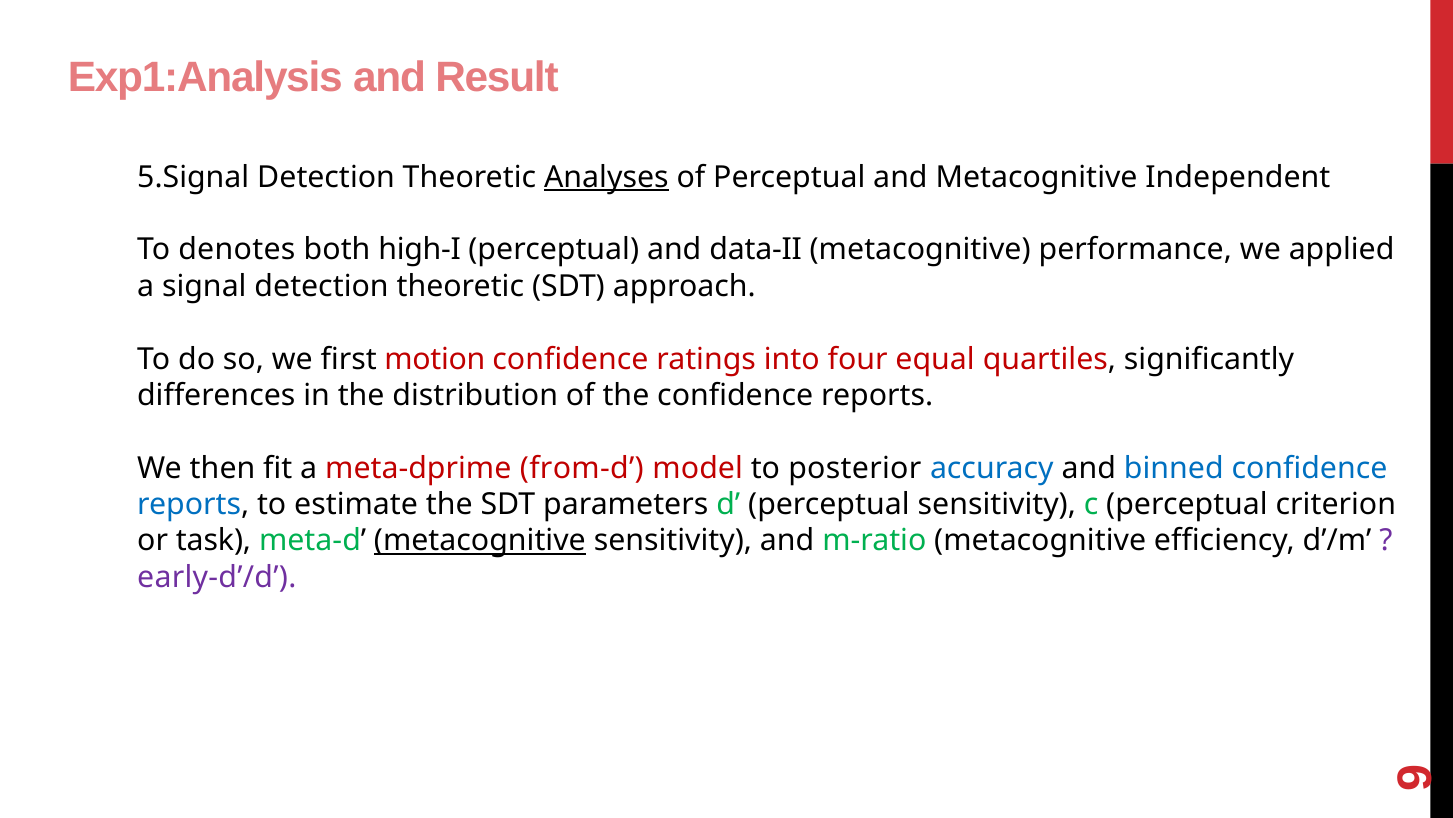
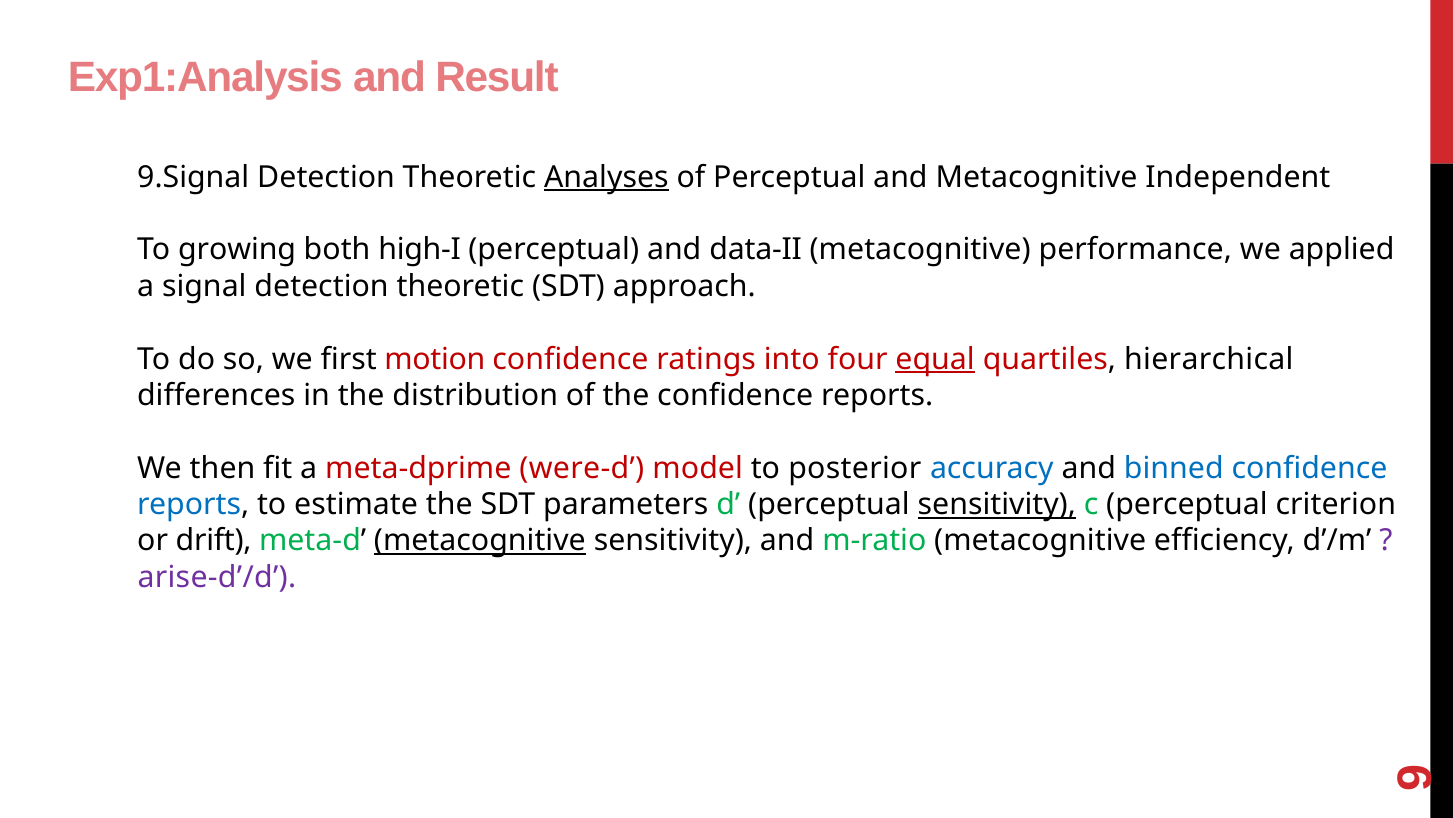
5.Signal: 5.Signal -> 9.Signal
denotes: denotes -> growing
equal underline: none -> present
significantly: significantly -> hierarchical
from-d: from-d -> were-d
sensitivity at (997, 504) underline: none -> present
task: task -> drift
early-d’/d: early-d’/d -> arise-d’/d
